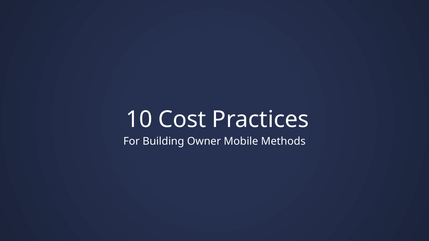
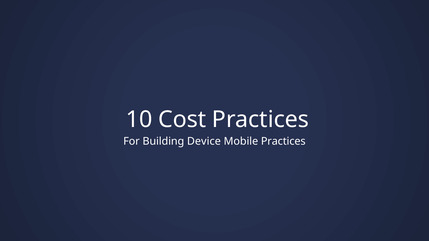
Owner: Owner -> Device
Mobile Methods: Methods -> Practices
